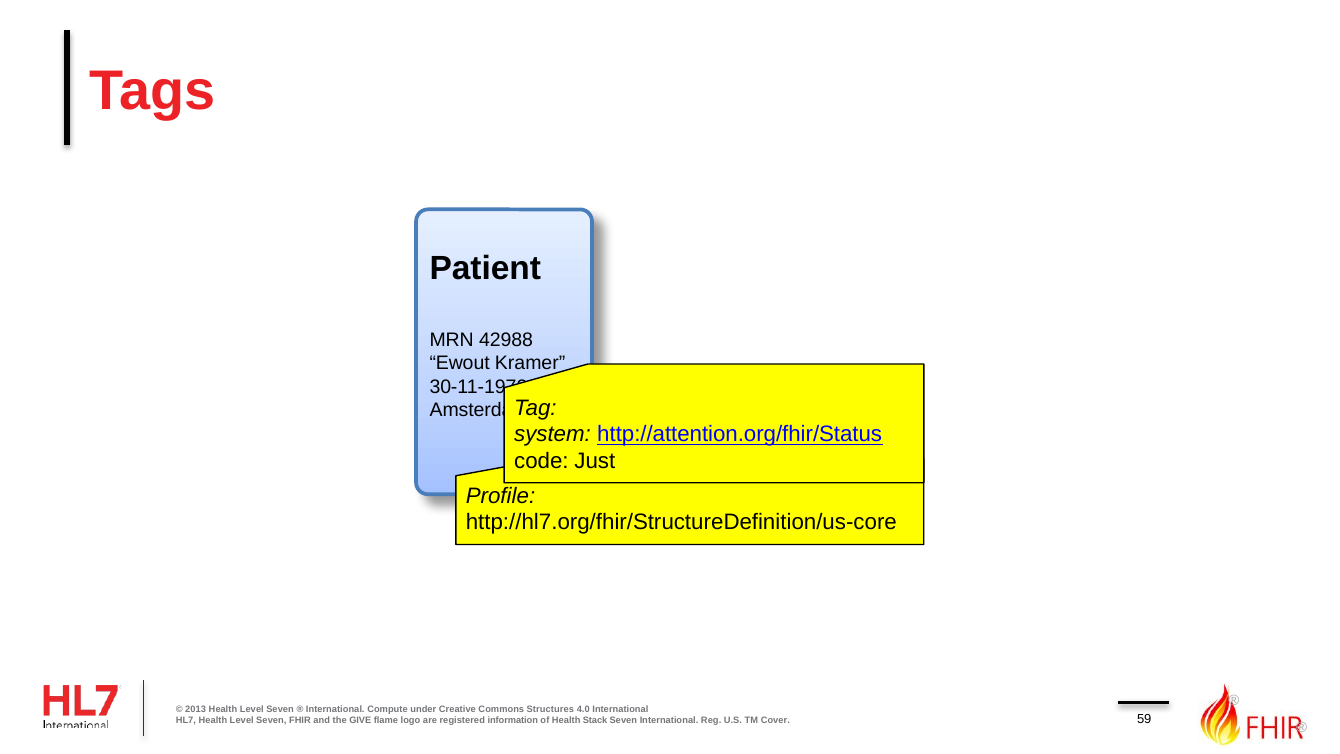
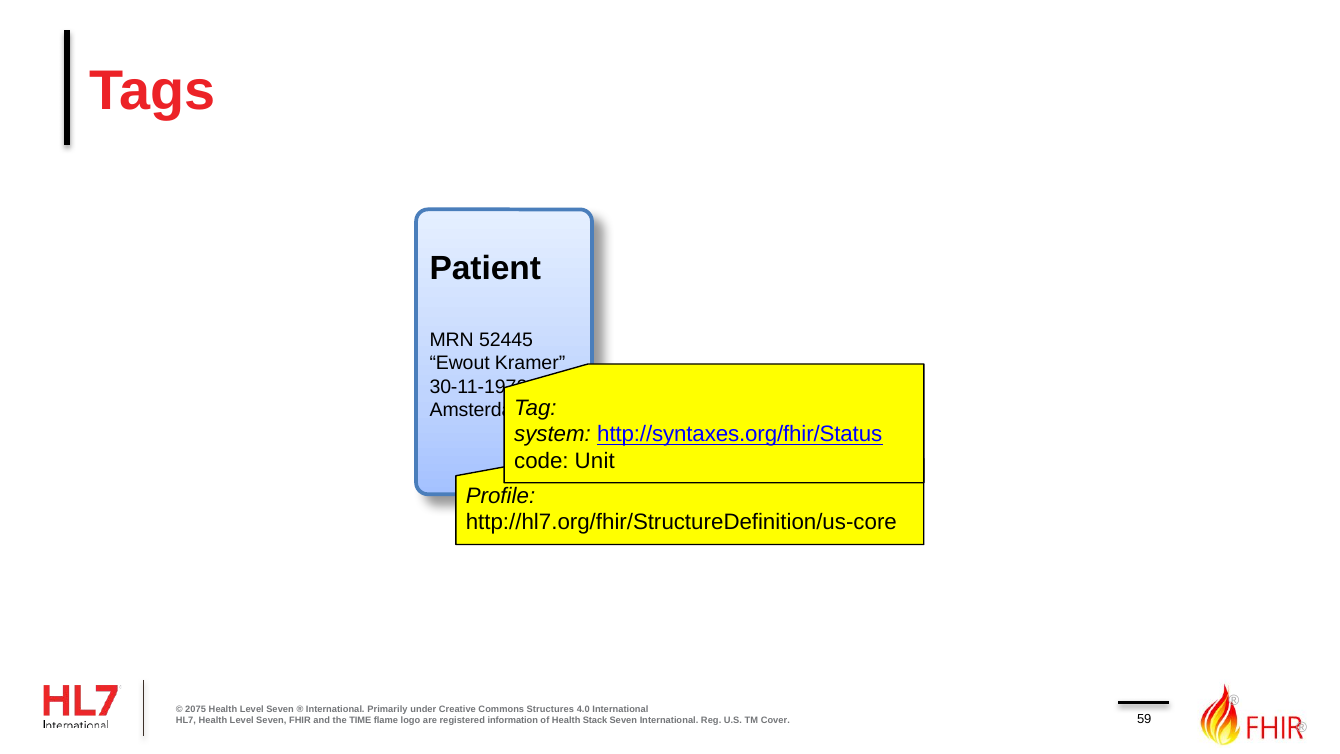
42988: 42988 -> 52445
http://attention.org/fhir/Status: http://attention.org/fhir/Status -> http://syntaxes.org/fhir/Status
Just: Just -> Unit
2013: 2013 -> 2075
Compute: Compute -> Primarily
GIVE: GIVE -> TIME
